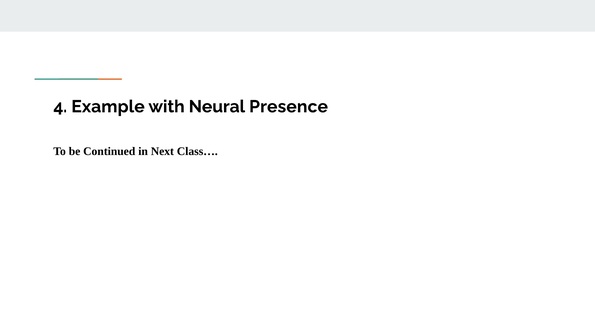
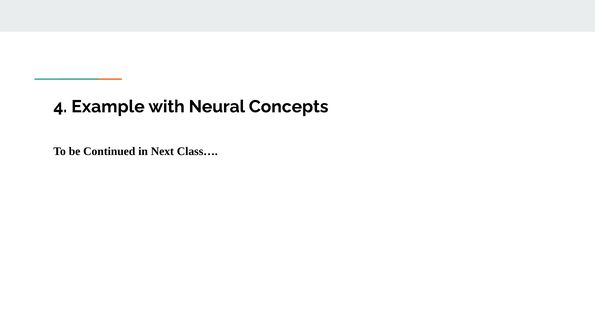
Presence: Presence -> Concepts
